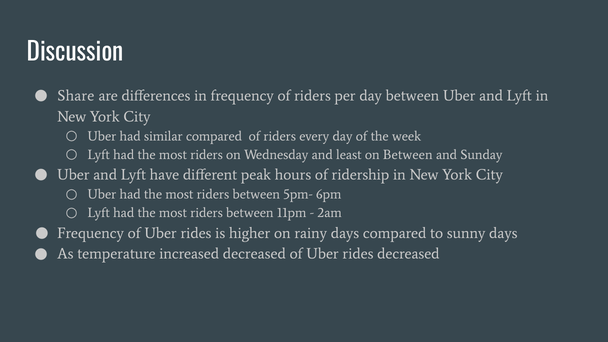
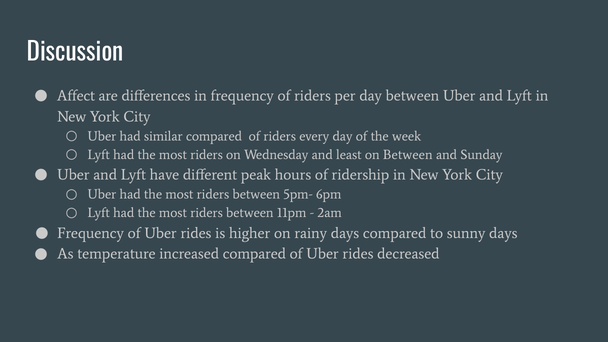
Share: Share -> Affect
increased decreased: decreased -> compared
